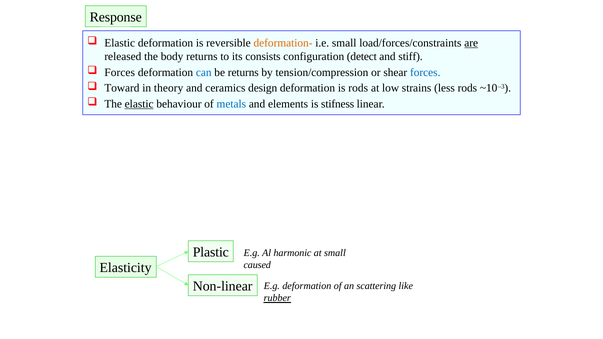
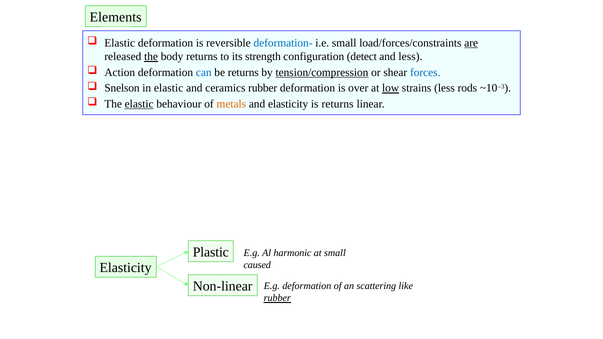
Response: Response -> Elements
deformation- colour: orange -> blue
the at (151, 57) underline: none -> present
consists: consists -> strength
and stiff: stiff -> less
Forces at (120, 72): Forces -> Action
tension/compression underline: none -> present
Toward: Toward -> Snelson
in theory: theory -> elastic
ceramics design: design -> rubber
is rods: rods -> over
low underline: none -> present
metals colour: blue -> orange
and elements: elements -> elasticity
is stifness: stifness -> returns
